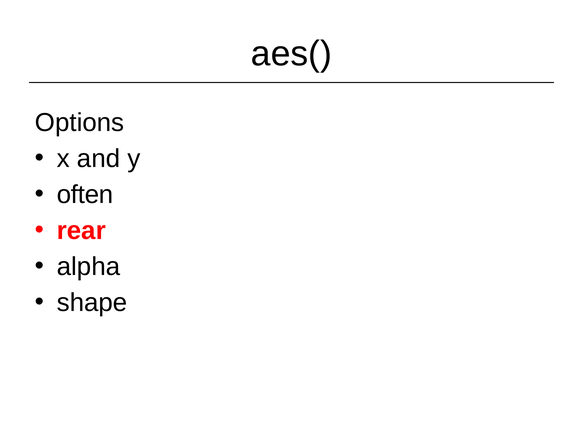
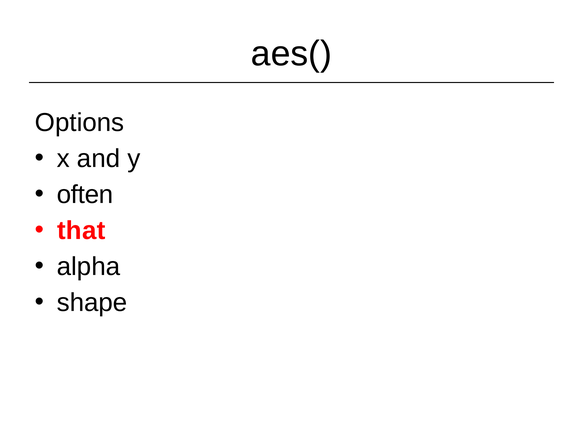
rear: rear -> that
